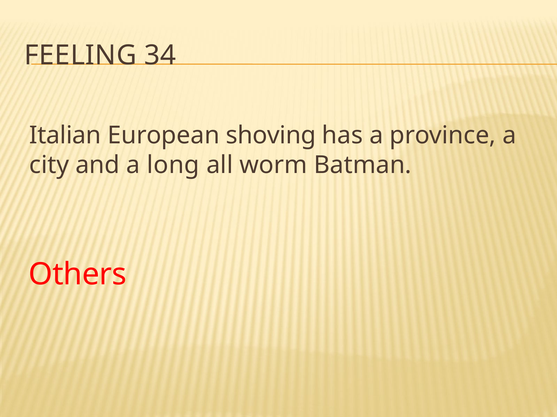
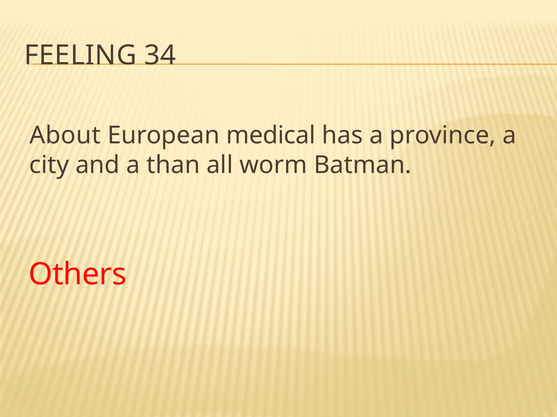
Italian: Italian -> About
shoving: shoving -> medical
long: long -> than
